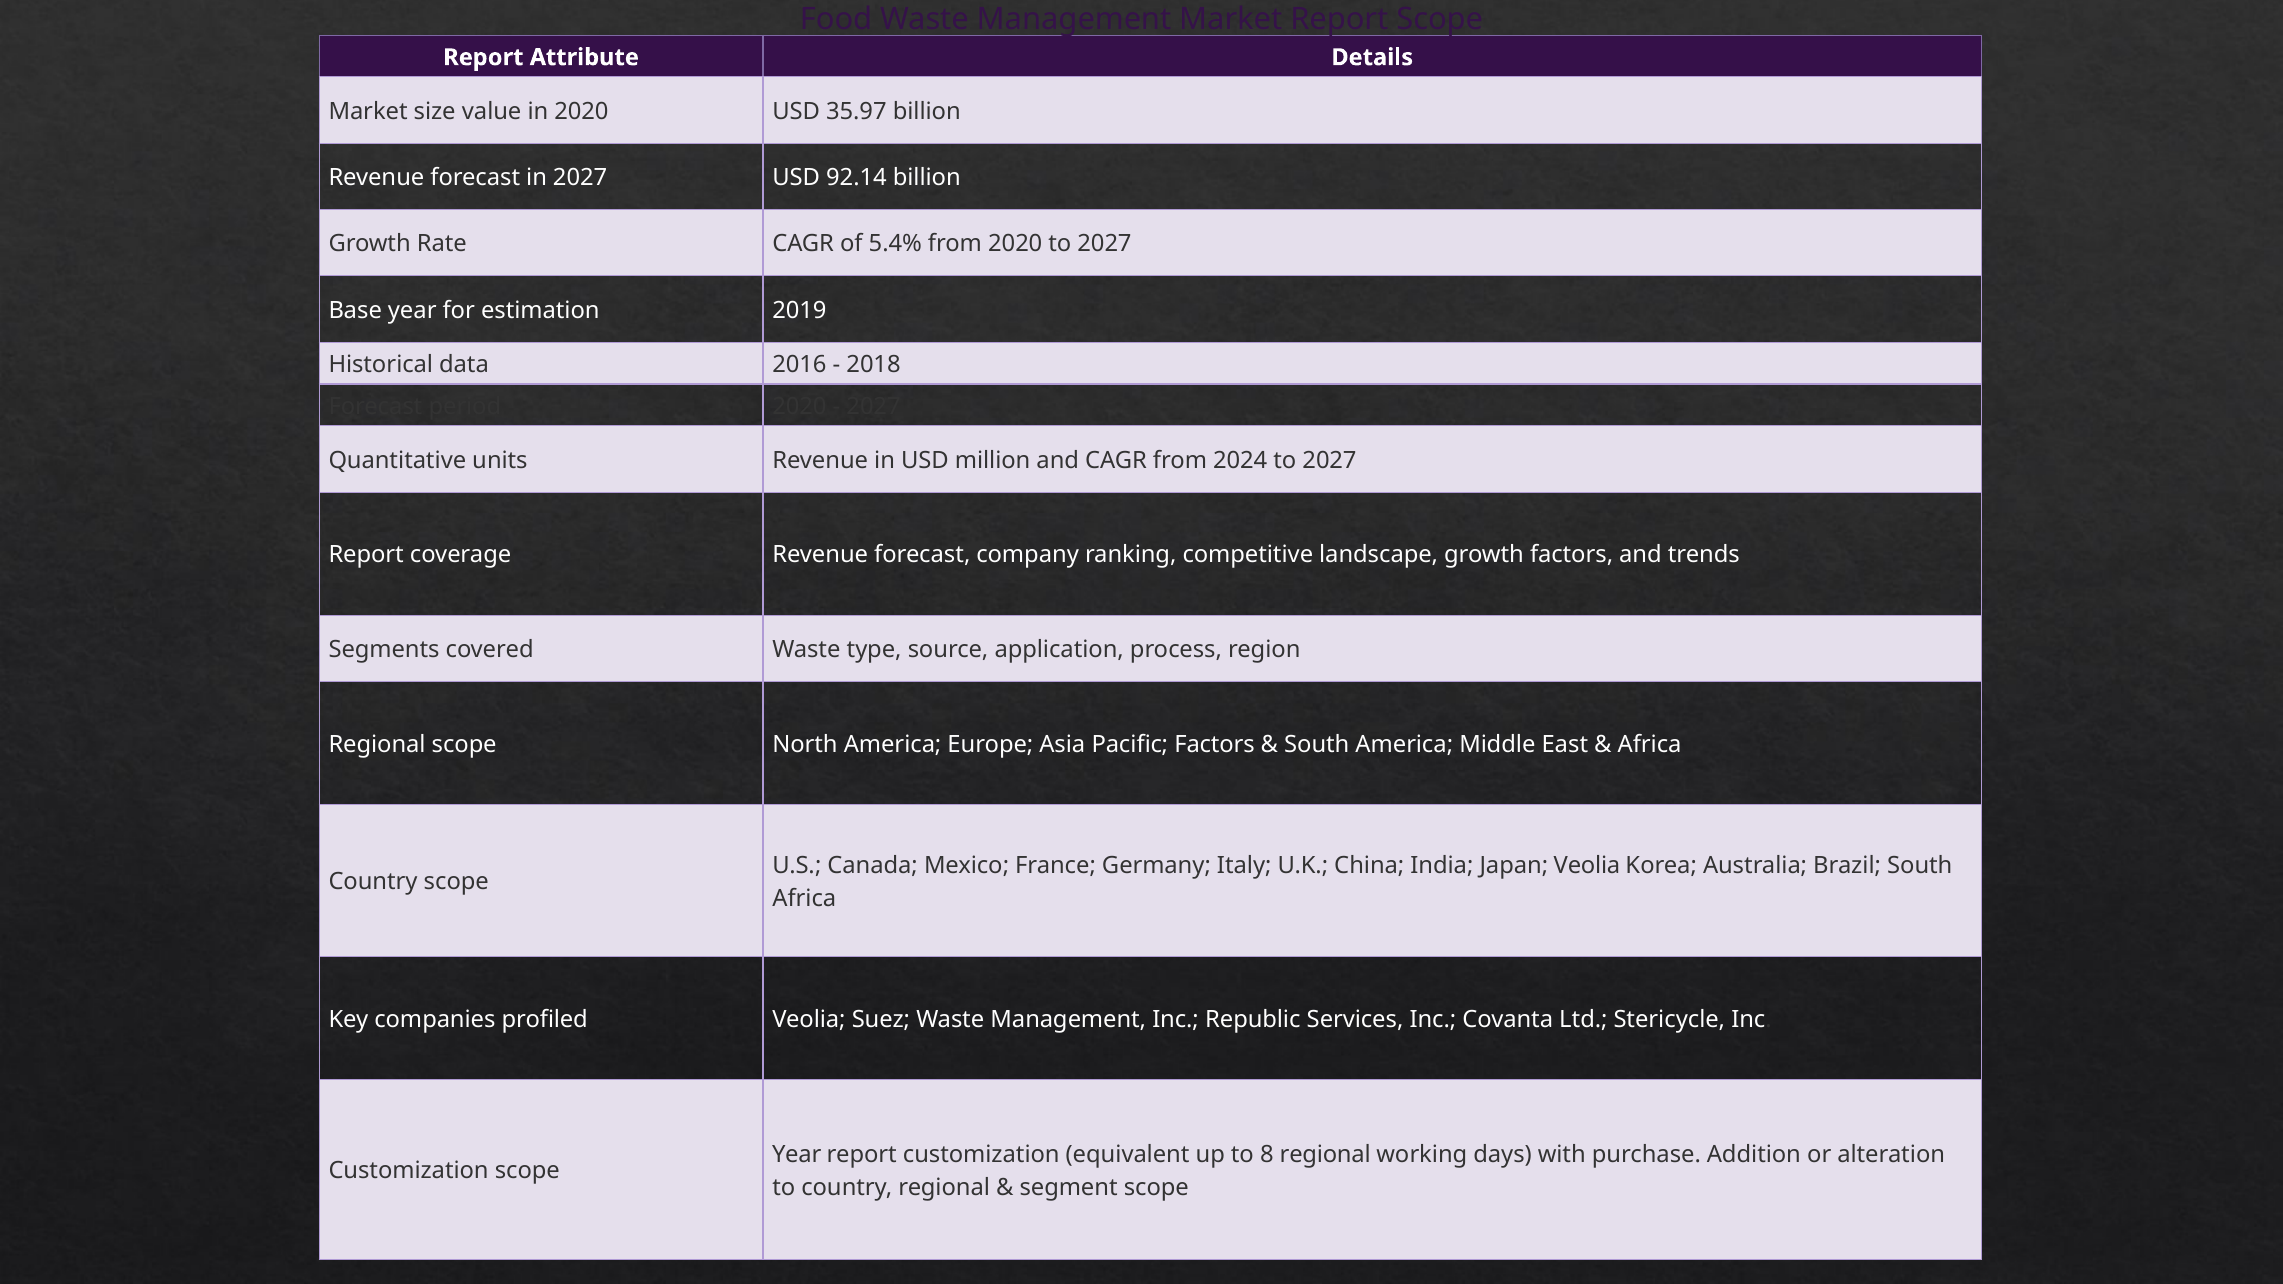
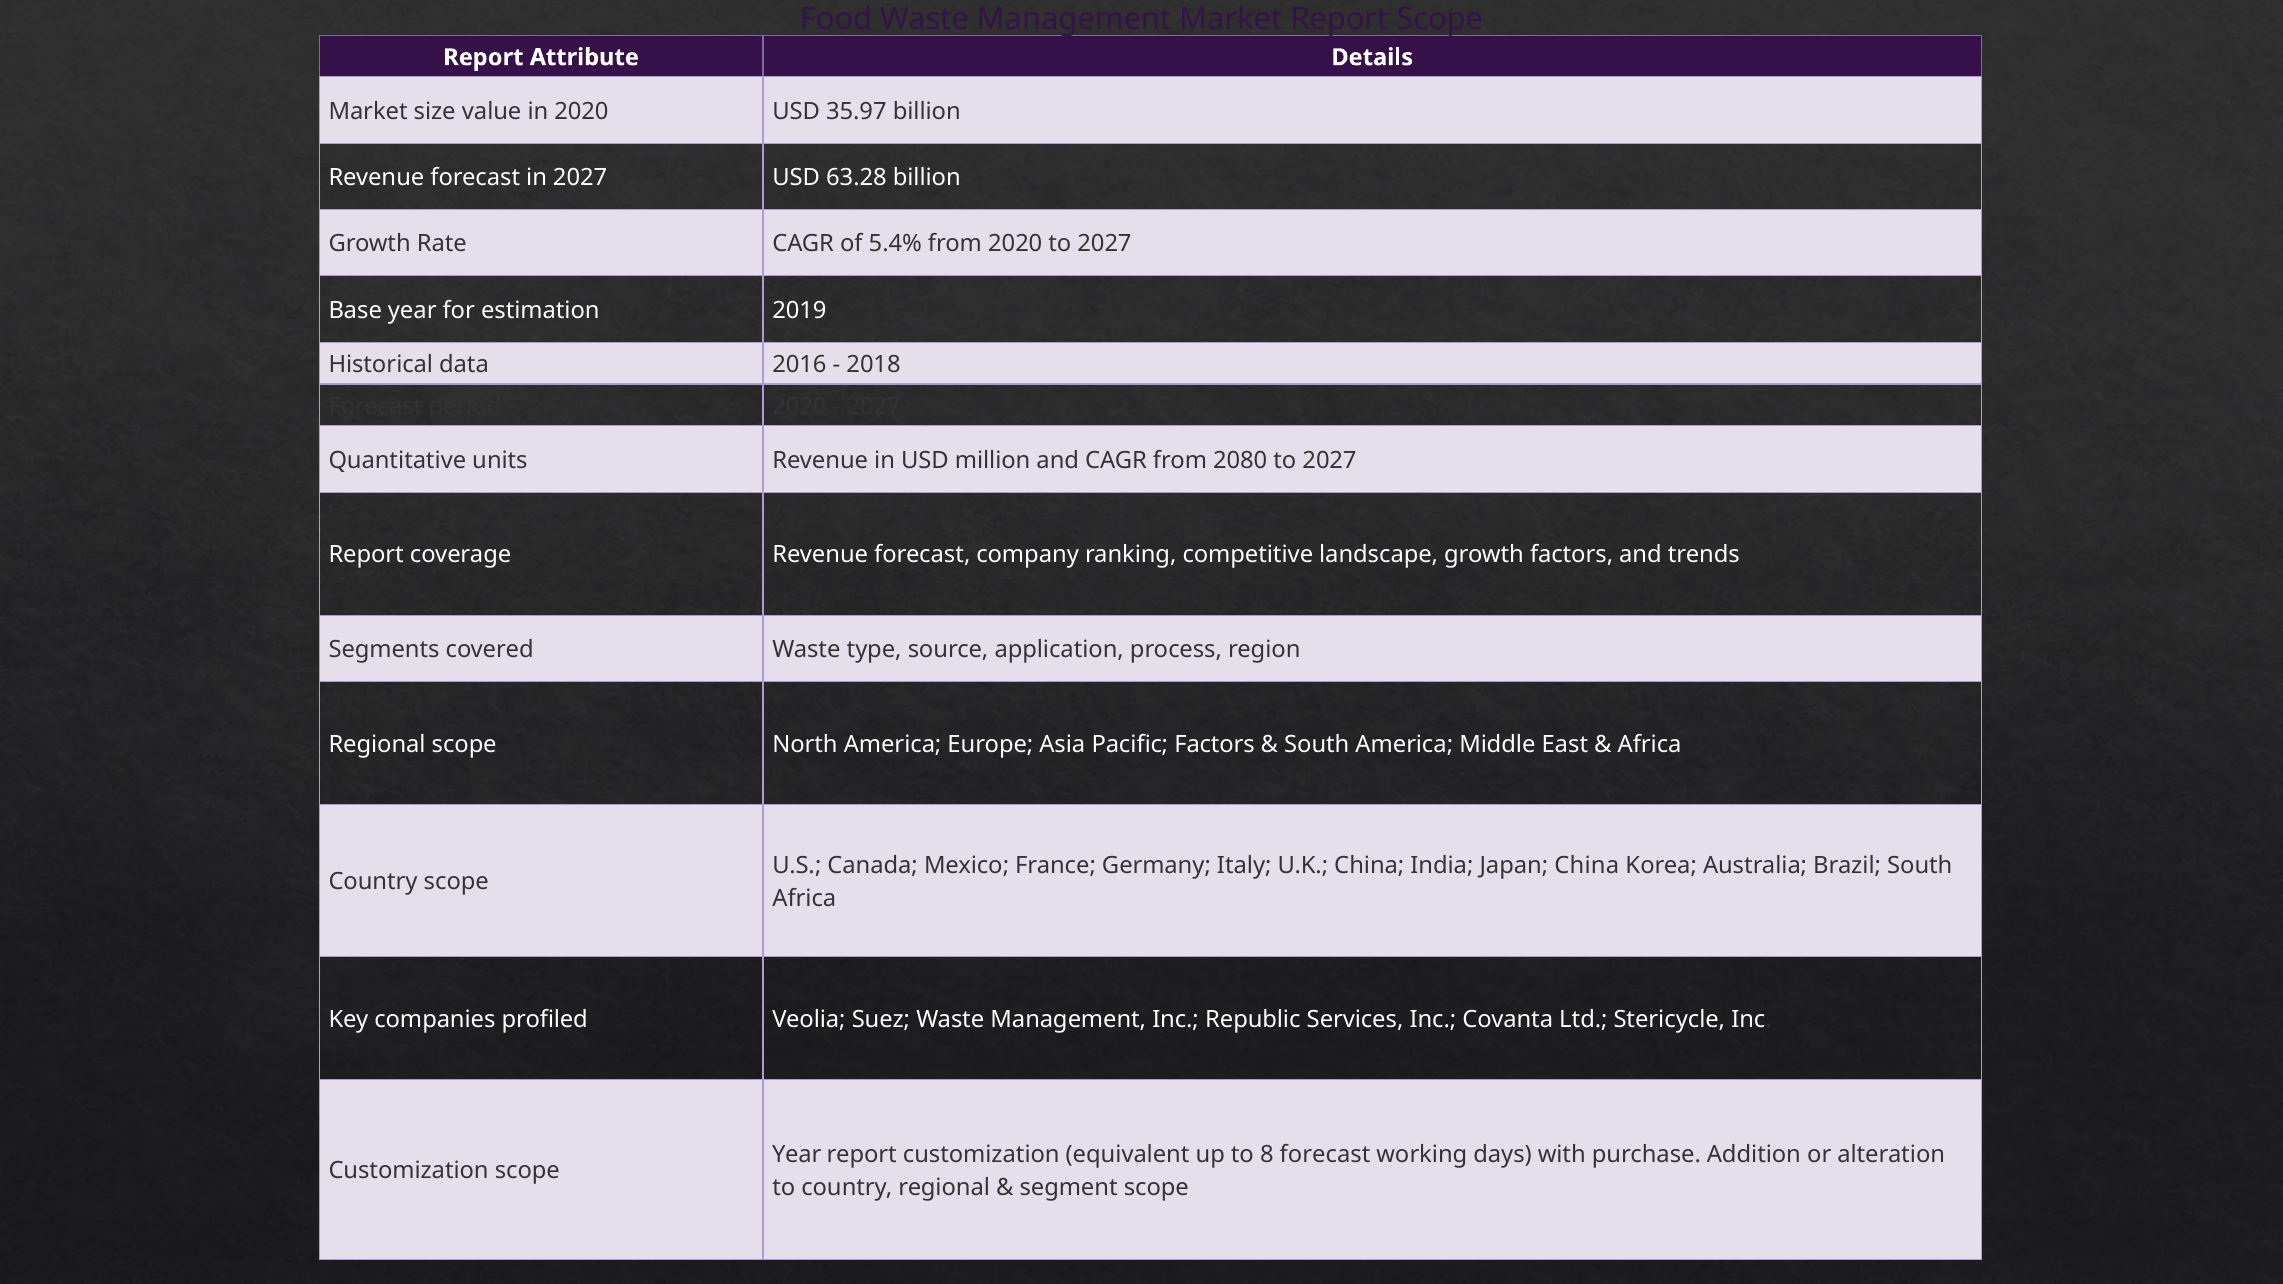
92.14: 92.14 -> 63.28
2024: 2024 -> 2080
Japan Veolia: Veolia -> China
8 regional: regional -> forecast
